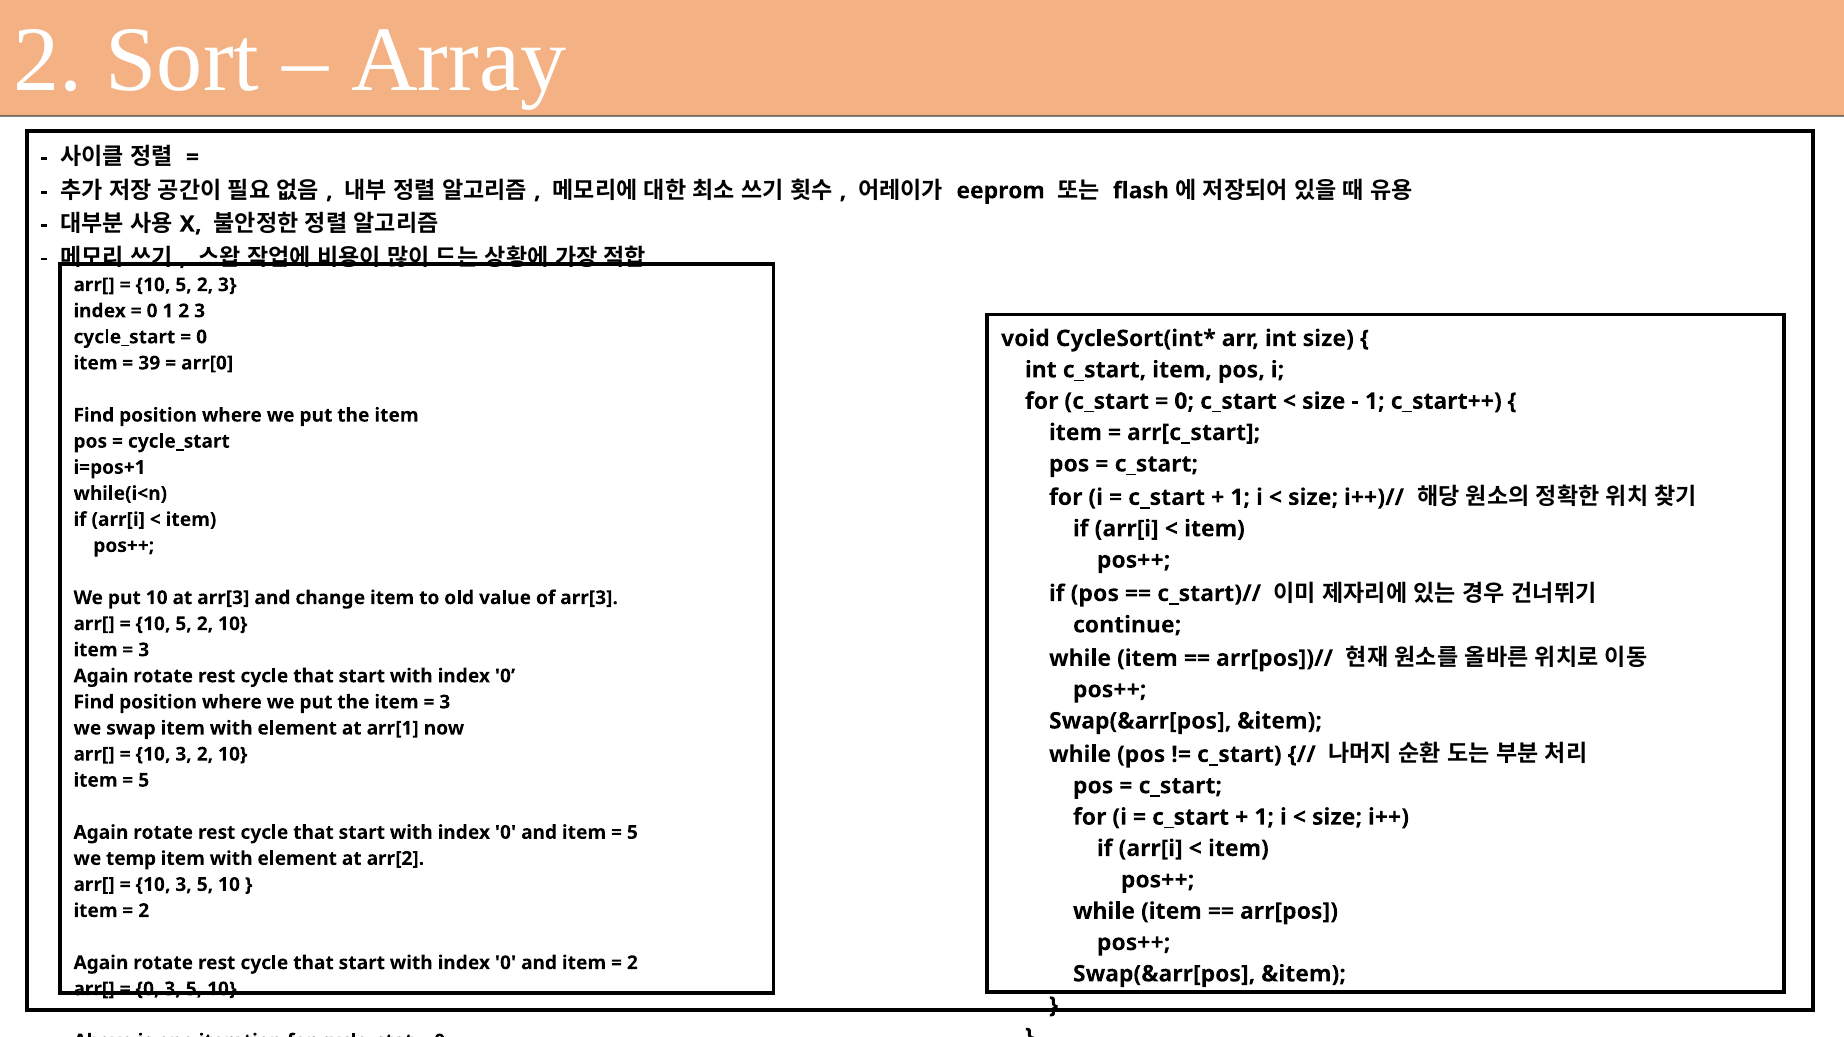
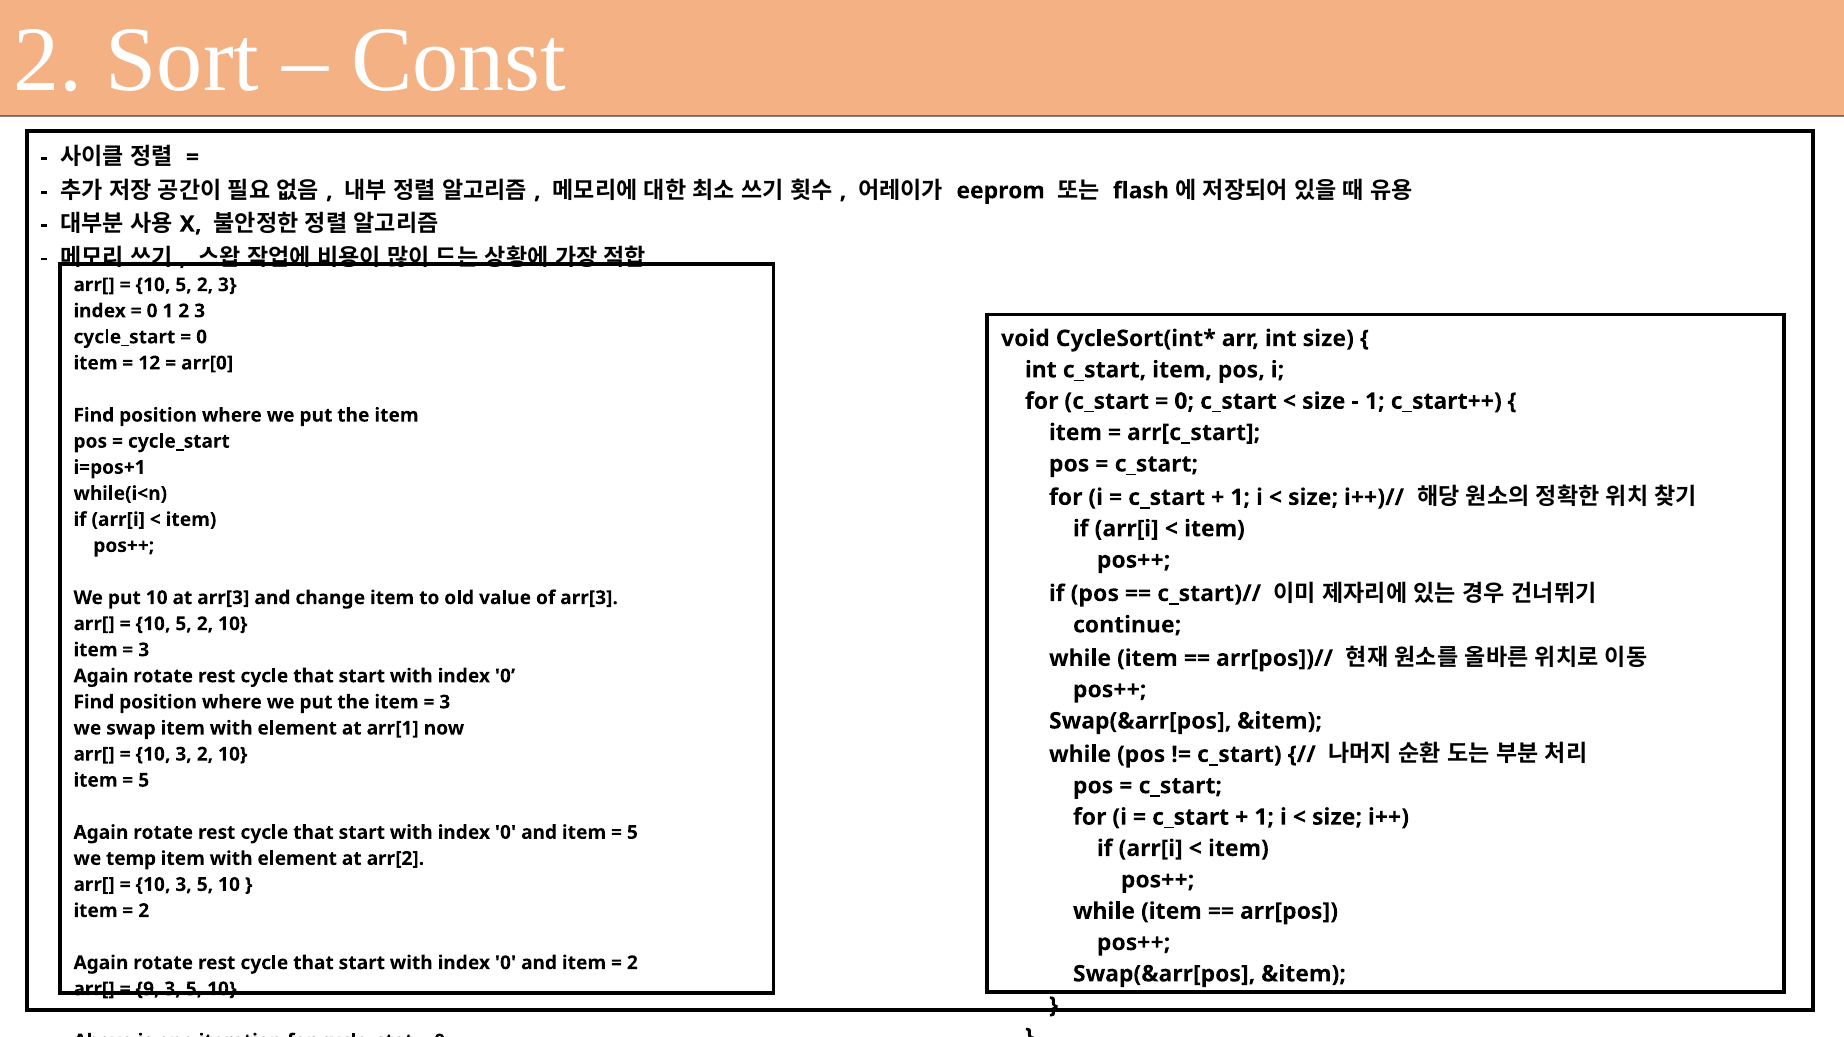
Array: Array -> Const
39: 39 -> 12
0 at (147, 989): 0 -> 9
